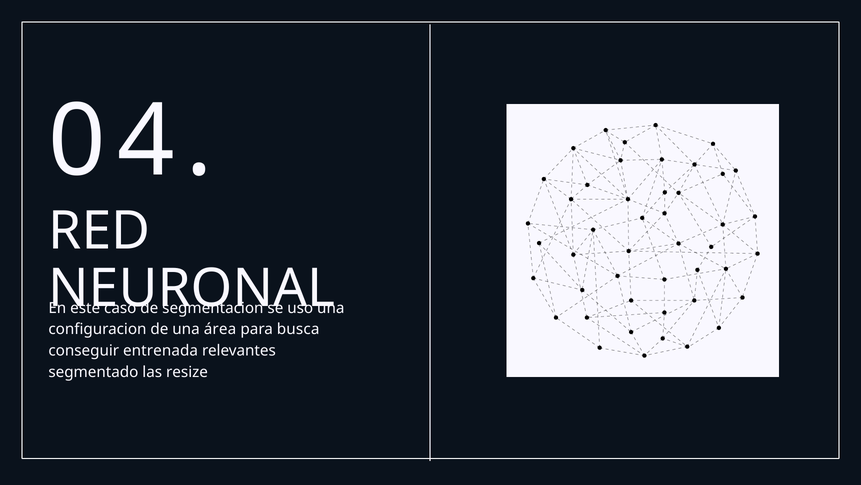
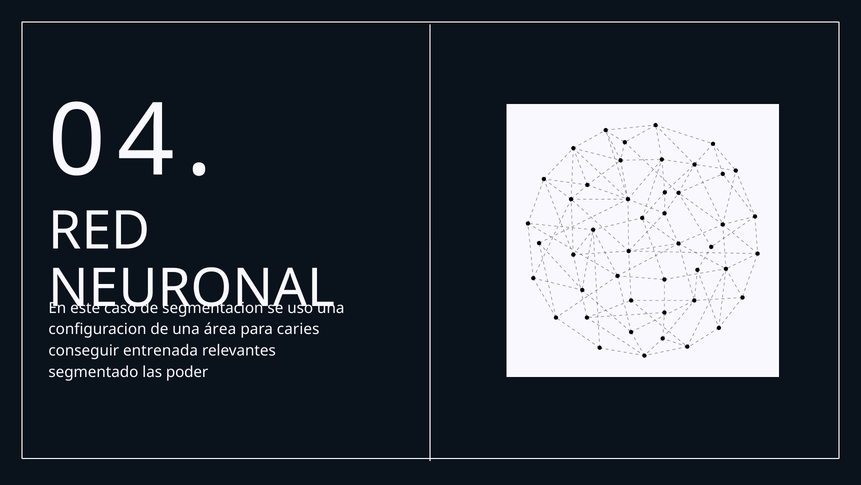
busca: busca -> caries
resize: resize -> poder
